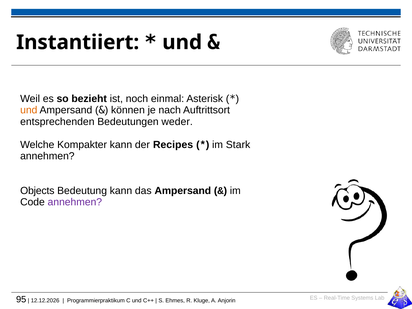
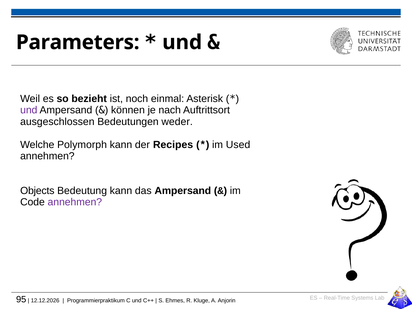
Instantiiert: Instantiiert -> Parameters
und at (29, 110) colour: orange -> purple
entsprechenden: entsprechenden -> ausgeschlossen
Kompakter: Kompakter -> Polymorph
Stark: Stark -> Used
